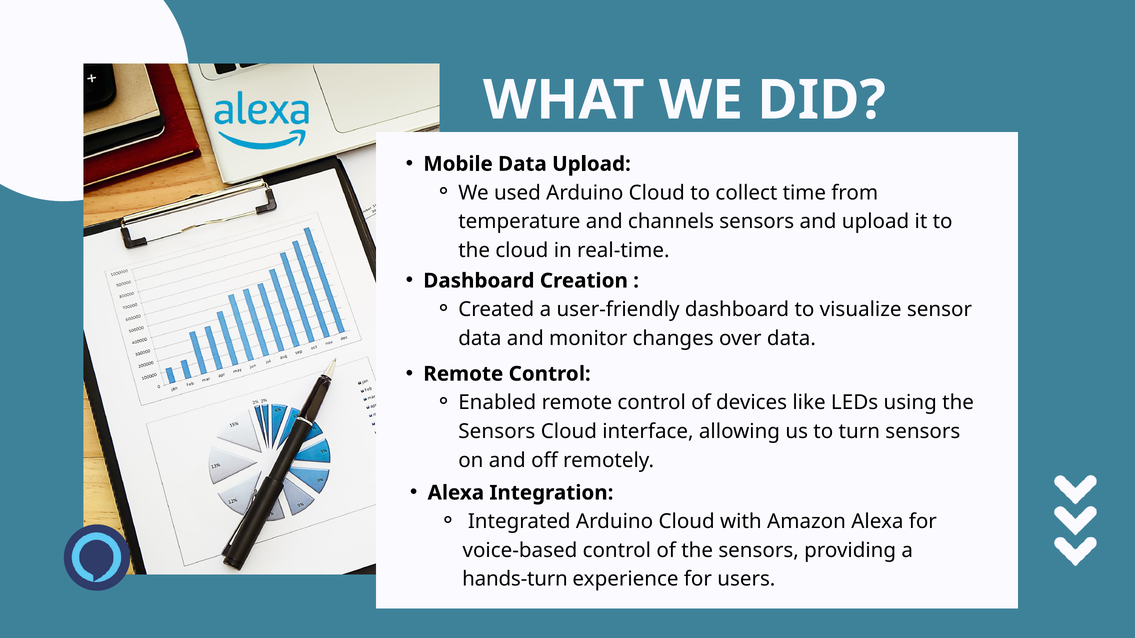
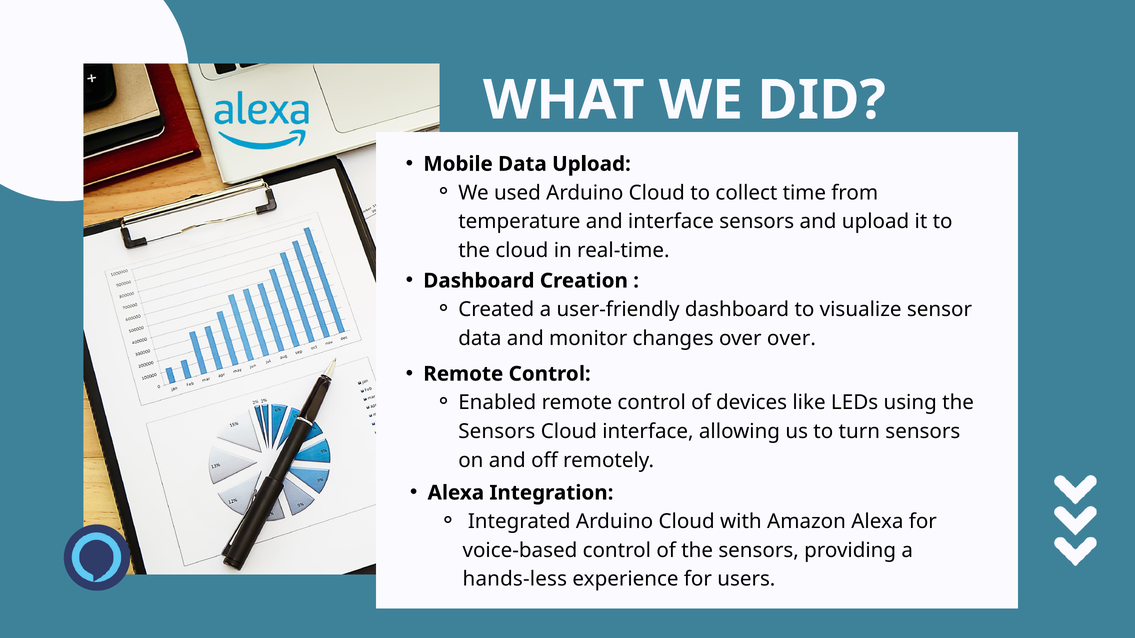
and channels: channels -> interface
over data: data -> over
hands-turn: hands-turn -> hands-less
